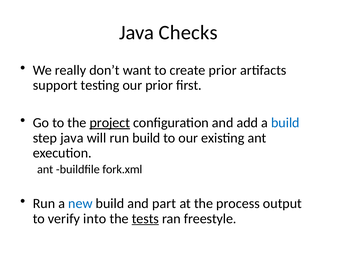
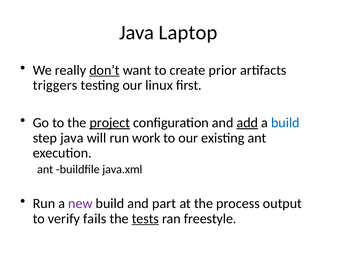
Checks: Checks -> Laptop
don’t underline: none -> present
support: support -> triggers
our prior: prior -> linux
add underline: none -> present
run build: build -> work
fork.xml: fork.xml -> java.xml
new colour: blue -> purple
into: into -> fails
